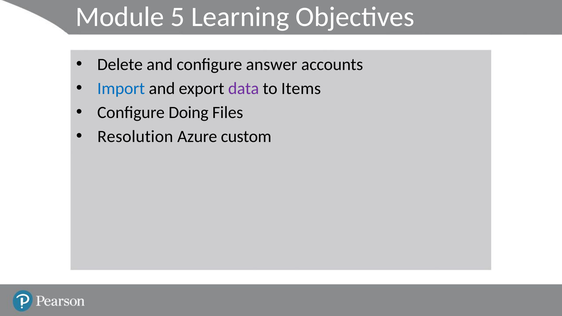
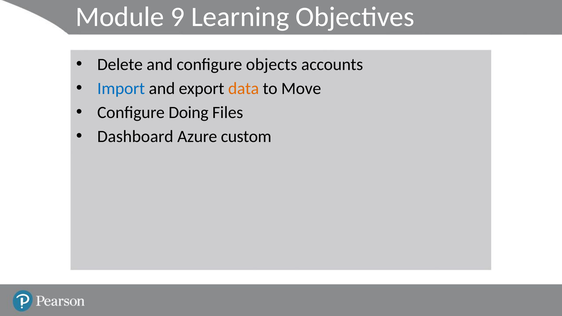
5: 5 -> 9
answer: answer -> objects
data colour: purple -> orange
Items: Items -> Move
Resolution: Resolution -> Dashboard
